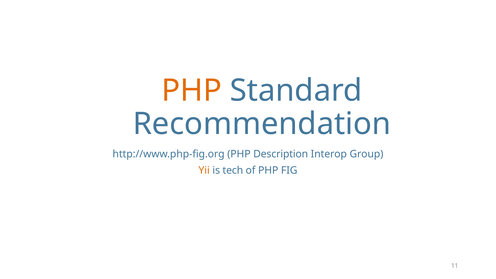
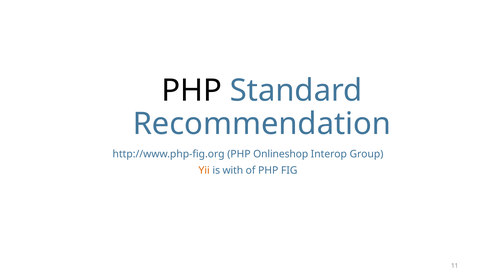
PHP at (192, 91) colour: orange -> black
Description: Description -> Onlineshop
tech: tech -> with
